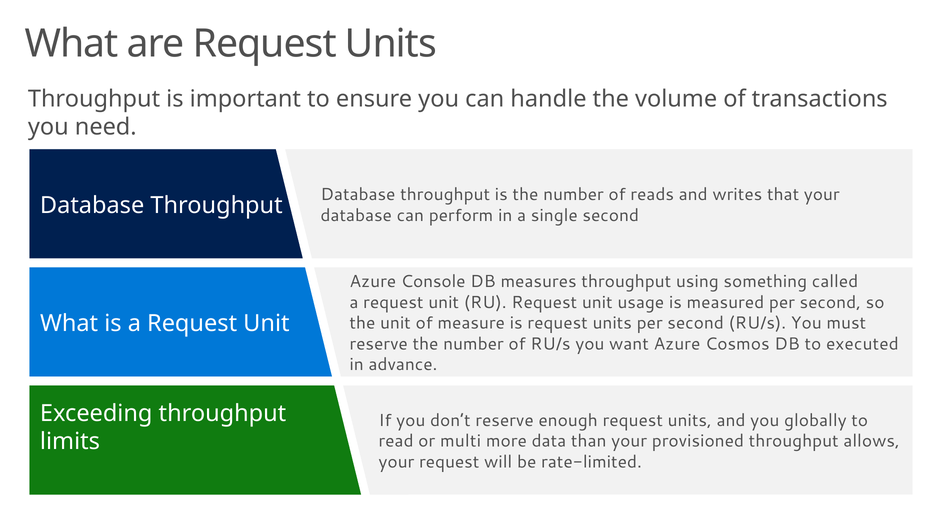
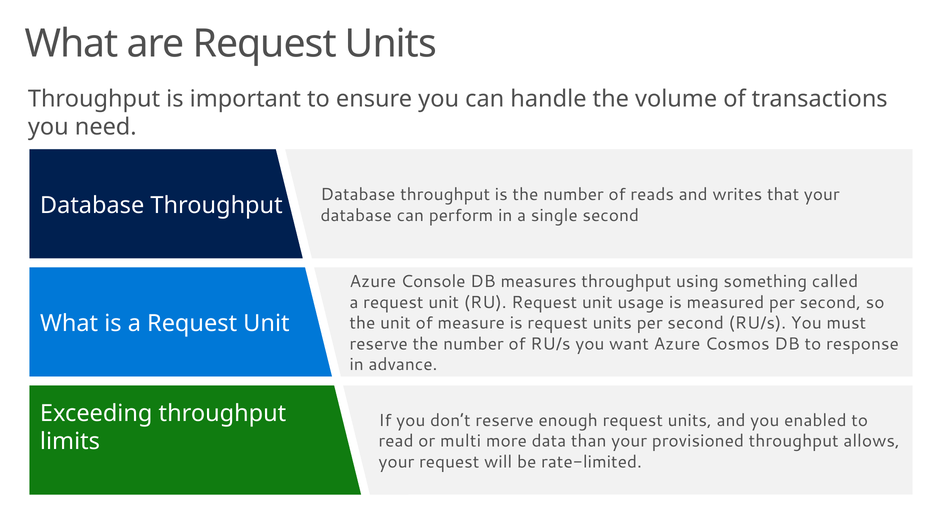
executed: executed -> response
globally: globally -> enabled
